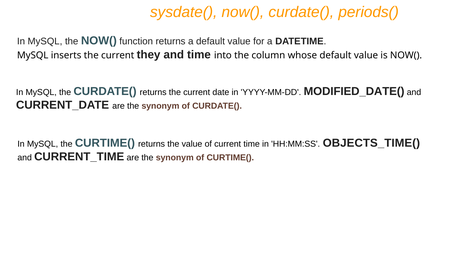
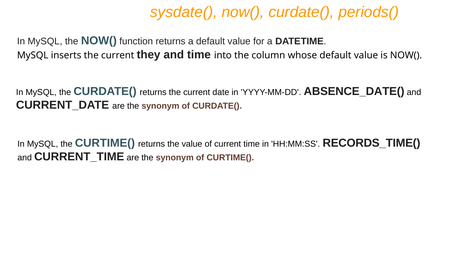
MODIFIED_DATE(: MODIFIED_DATE( -> ABSENCE_DATE(
OBJECTS_TIME(: OBJECTS_TIME( -> RECORDS_TIME(
